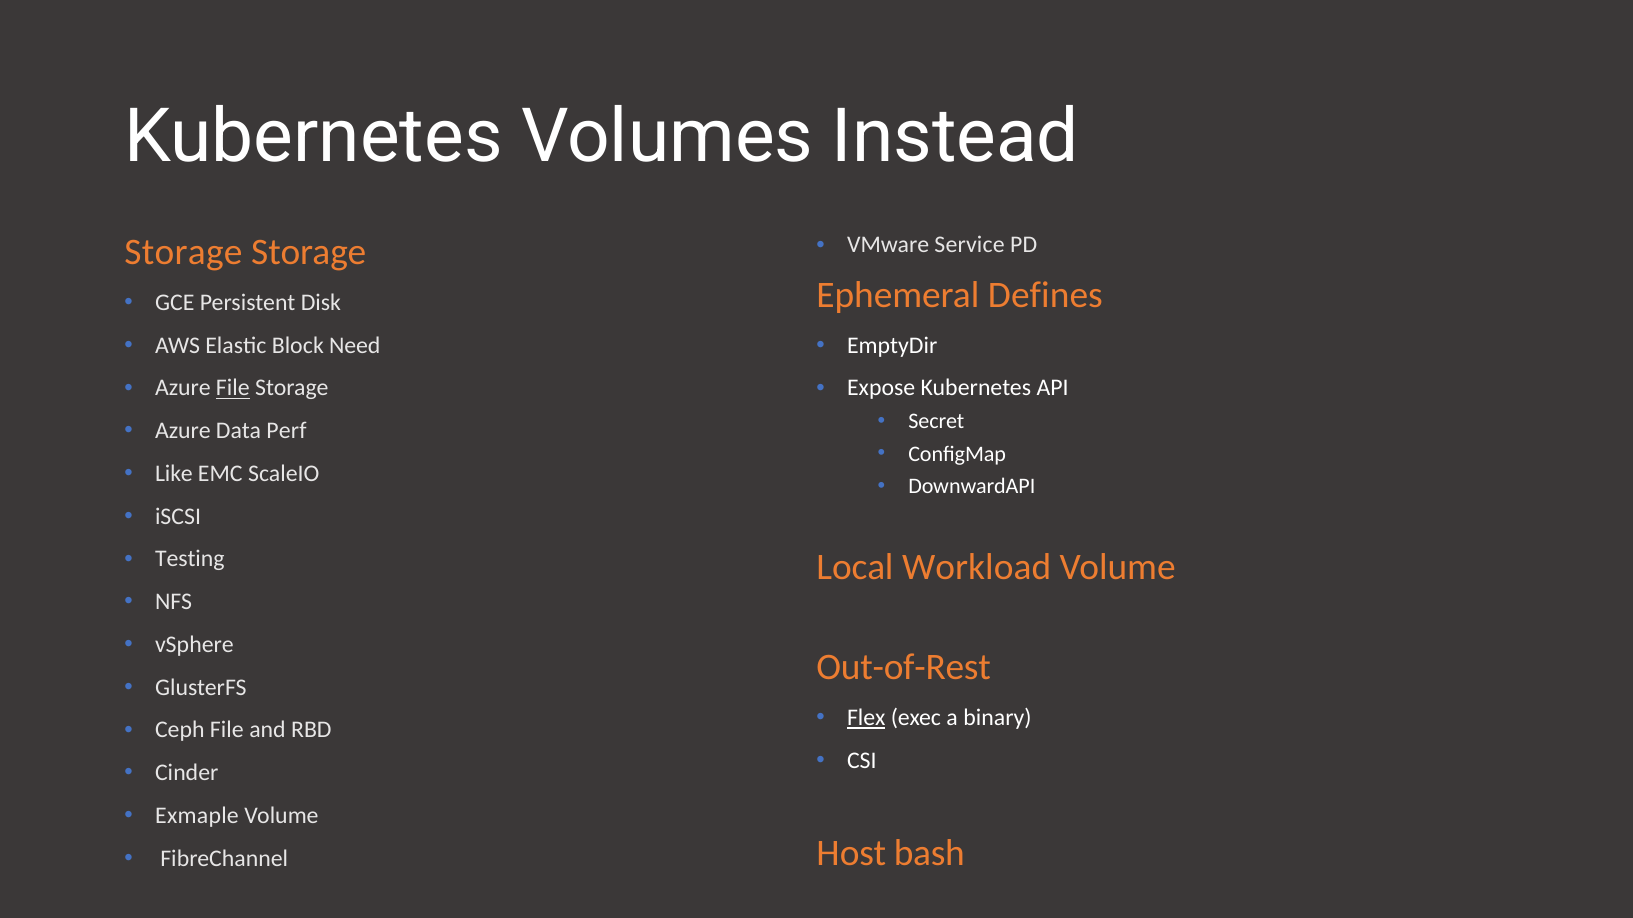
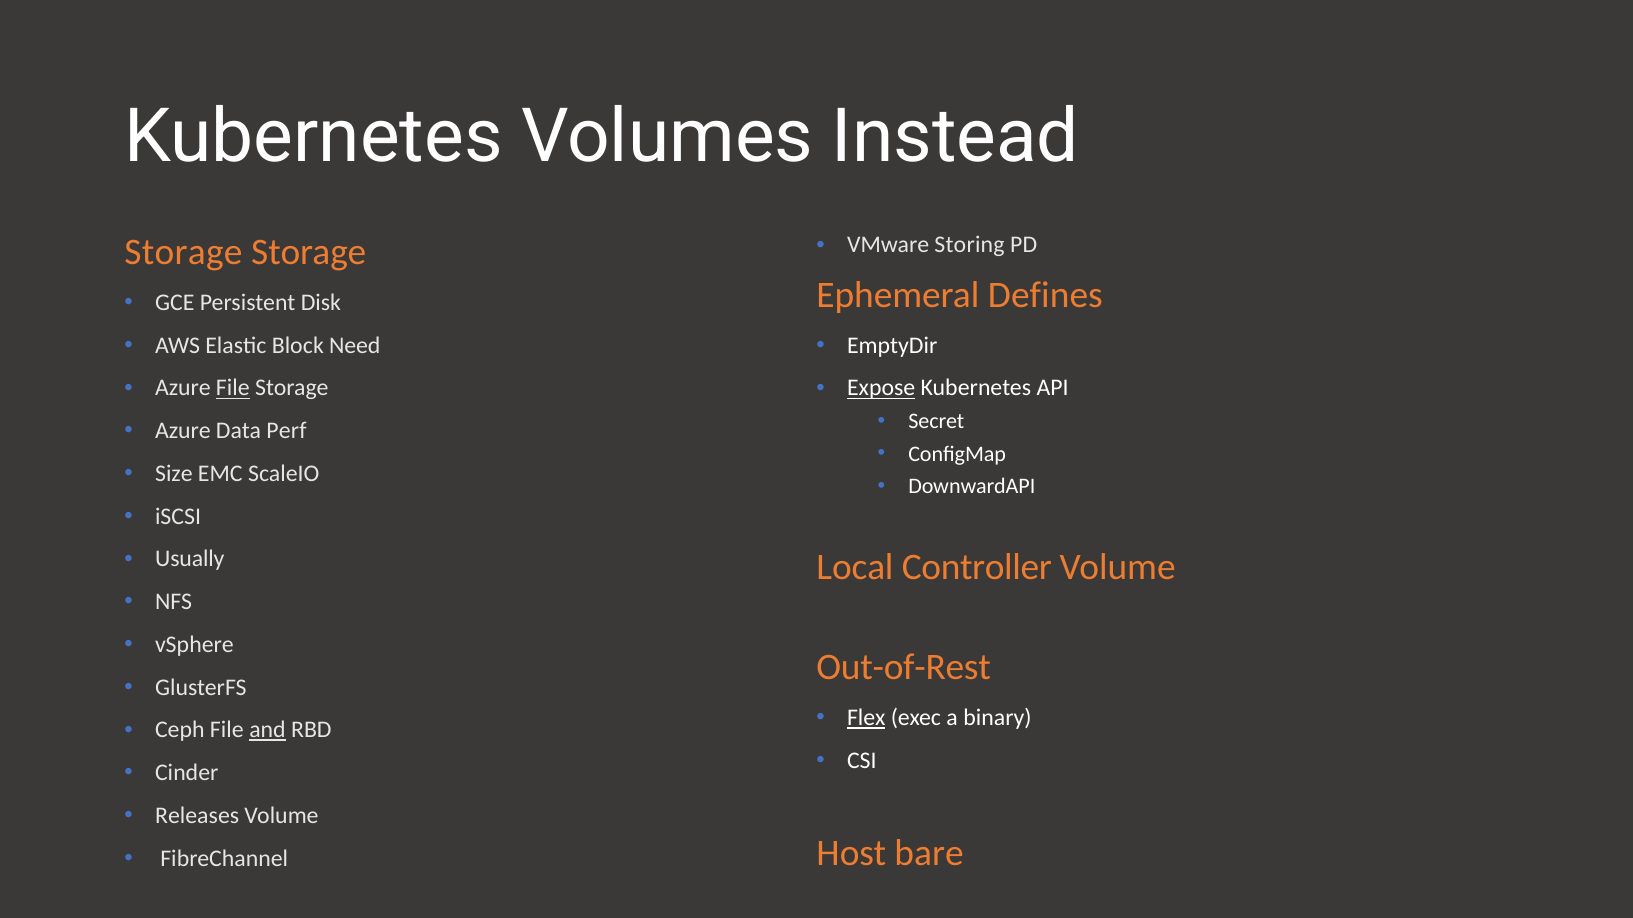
Service: Service -> Storing
Expose underline: none -> present
Like: Like -> Size
Testing: Testing -> Usually
Workload: Workload -> Controller
and underline: none -> present
Exmaple: Exmaple -> Releases
bash: bash -> bare
